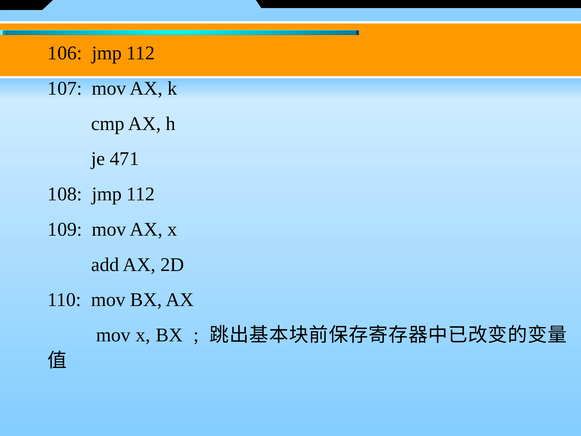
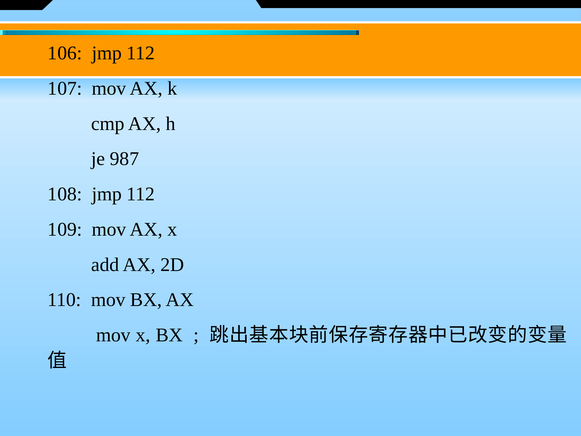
471: 471 -> 987
